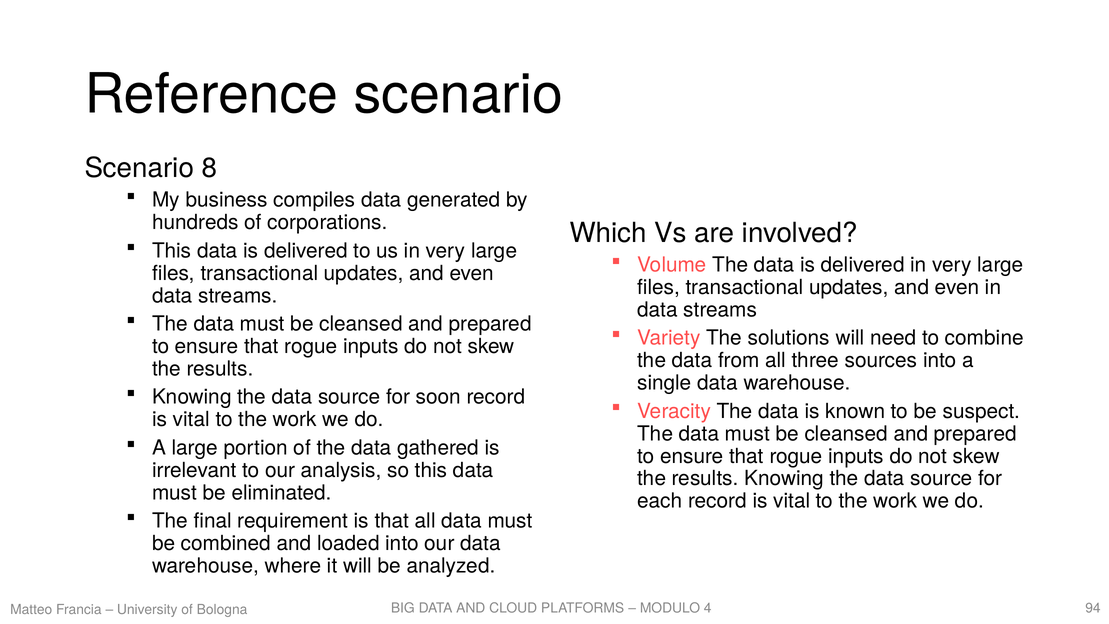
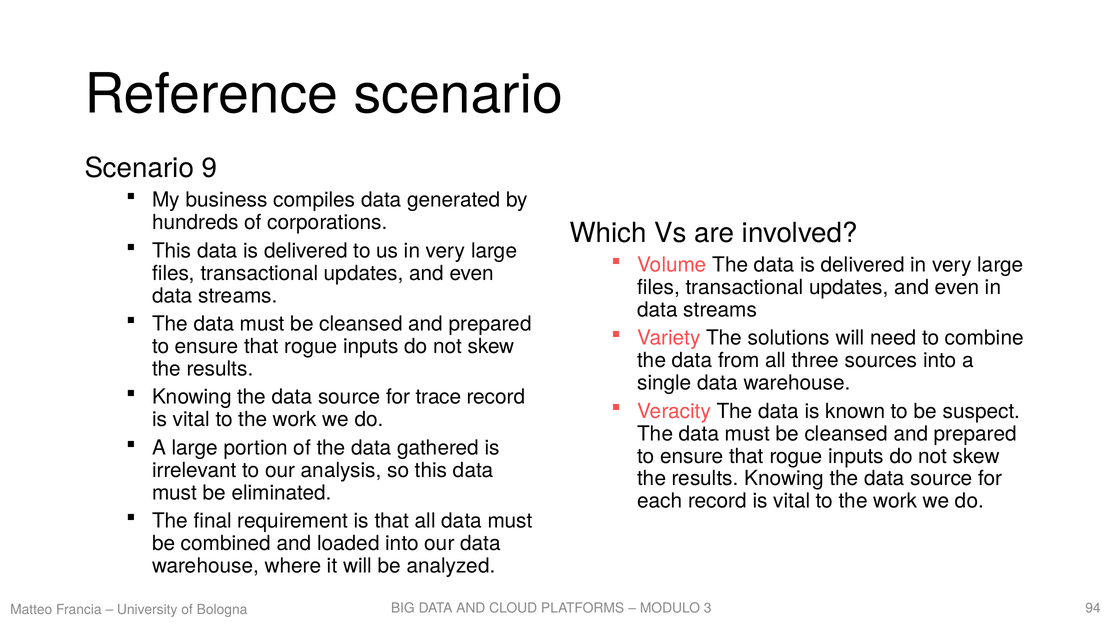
8: 8 -> 9
soon: soon -> trace
4: 4 -> 3
